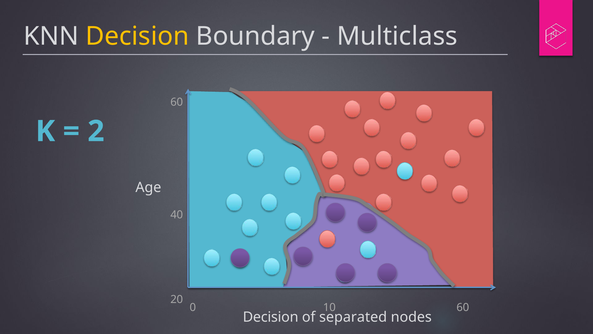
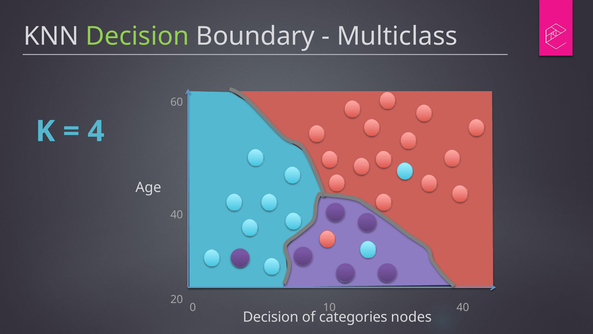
Decision at (137, 36) colour: yellow -> light green
2: 2 -> 4
10 60: 60 -> 40
separated: separated -> categories
